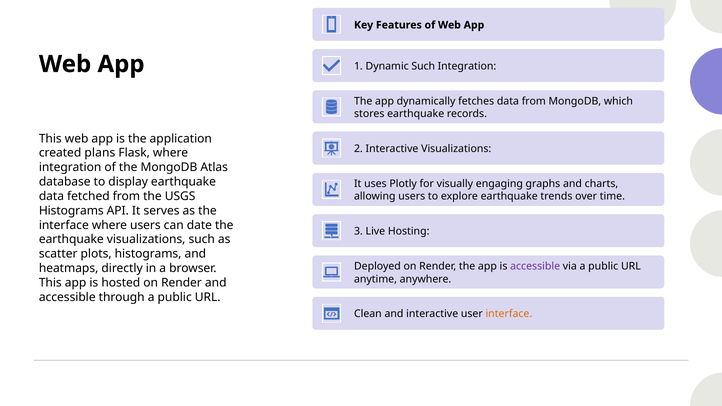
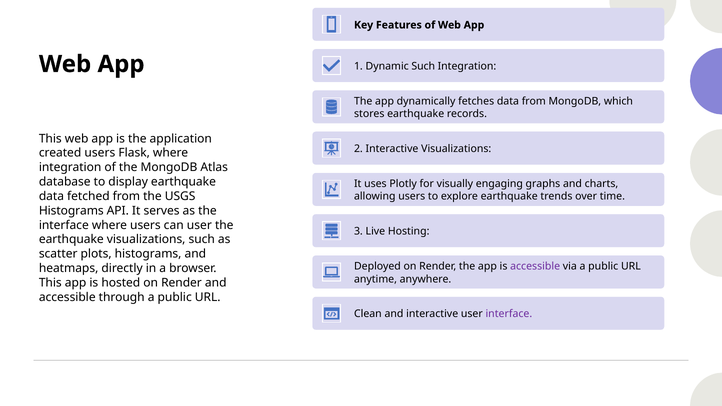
created plans: plans -> users
can date: date -> user
interface at (509, 314) colour: orange -> purple
